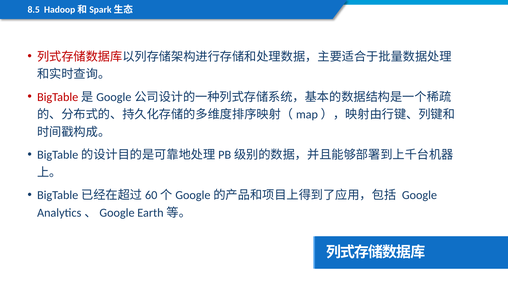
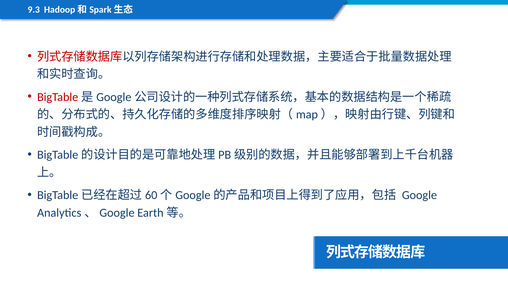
8.5: 8.5 -> 9.3
